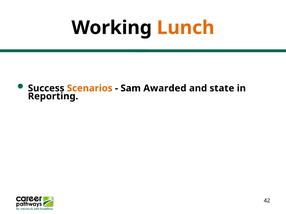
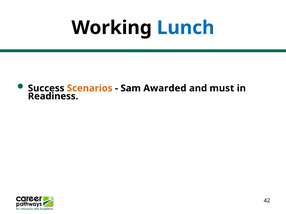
Lunch colour: orange -> blue
state: state -> must
Reporting: Reporting -> Readiness
